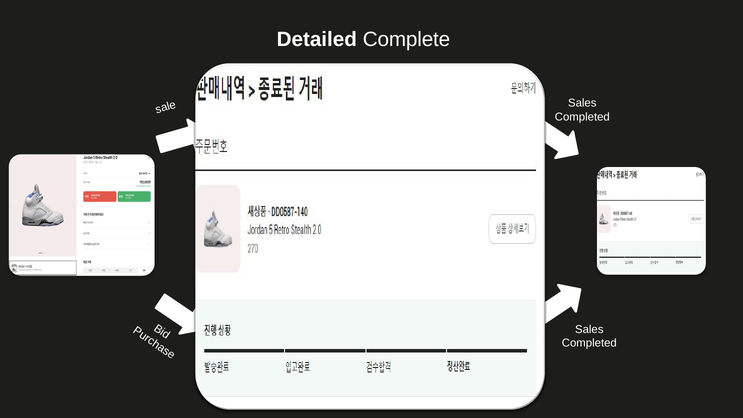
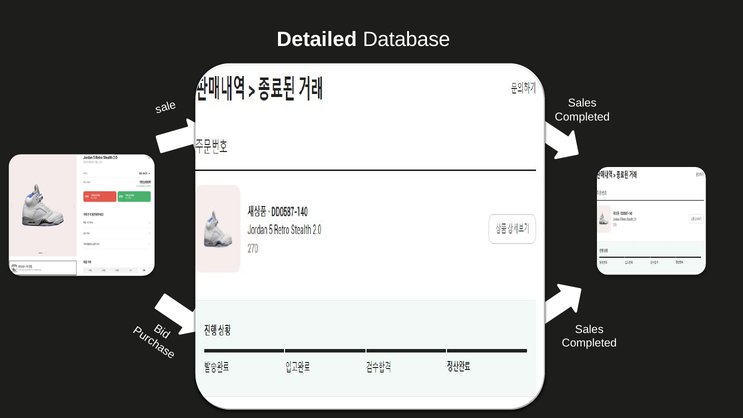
Complete: Complete -> Database
